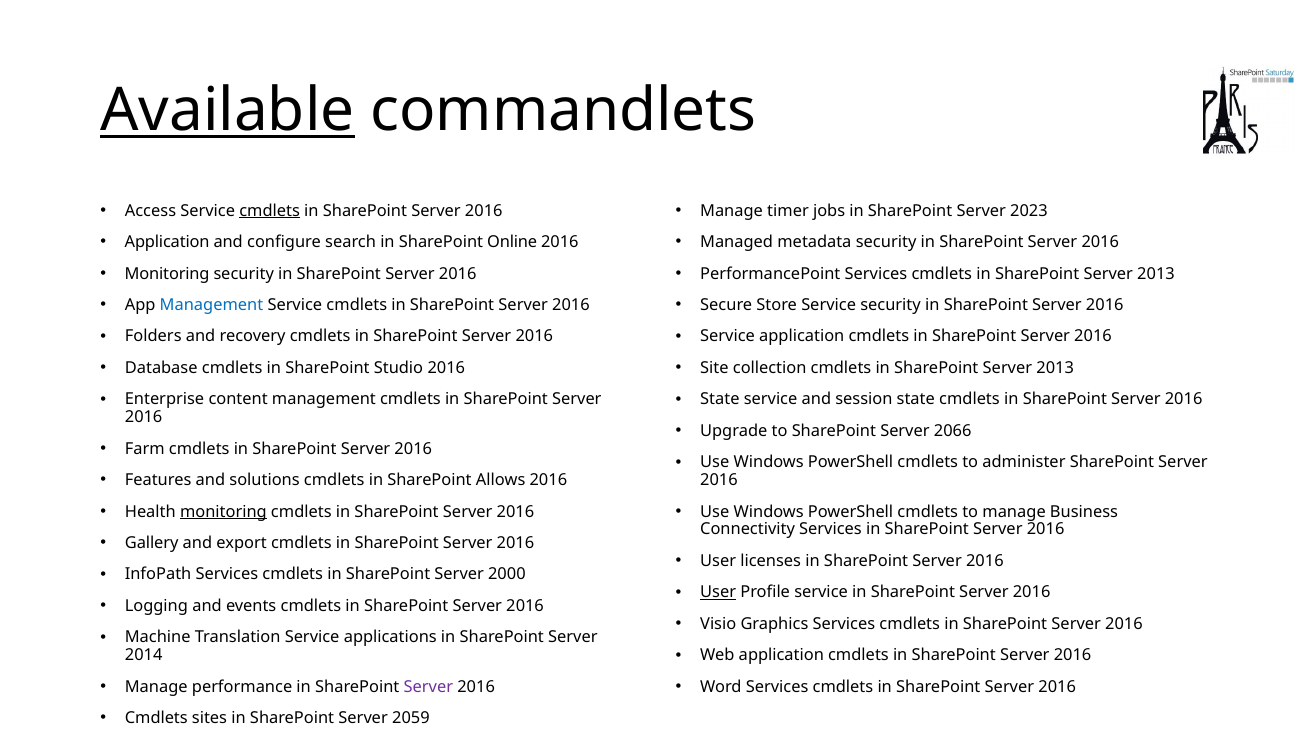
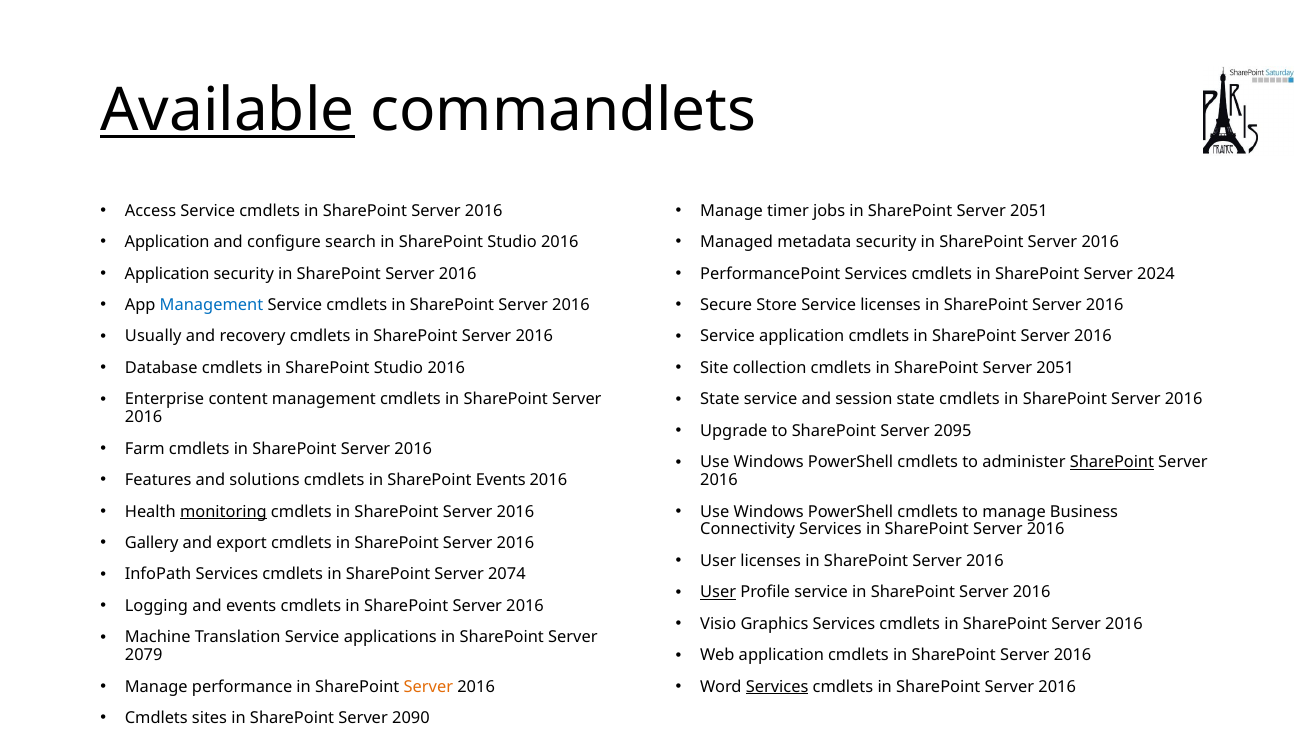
cmdlets at (270, 211) underline: present -> none
2023 at (1029, 211): 2023 -> 2051
search in SharePoint Online: Online -> Studio
Monitoring at (167, 274): Monitoring -> Application
2013 at (1156, 274): 2013 -> 2024
Service security: security -> licenses
Folders: Folders -> Usually
2013 at (1055, 368): 2013 -> 2051
2066: 2066 -> 2095
SharePoint at (1112, 462) underline: none -> present
SharePoint Allows: Allows -> Events
2000: 2000 -> 2074
2014: 2014 -> 2079
Server at (428, 686) colour: purple -> orange
Services at (777, 686) underline: none -> present
2059: 2059 -> 2090
